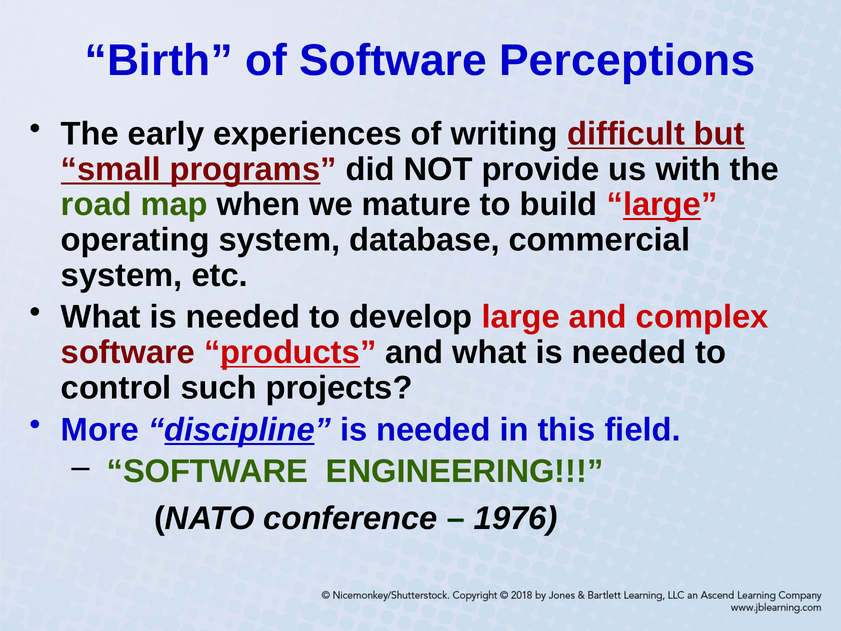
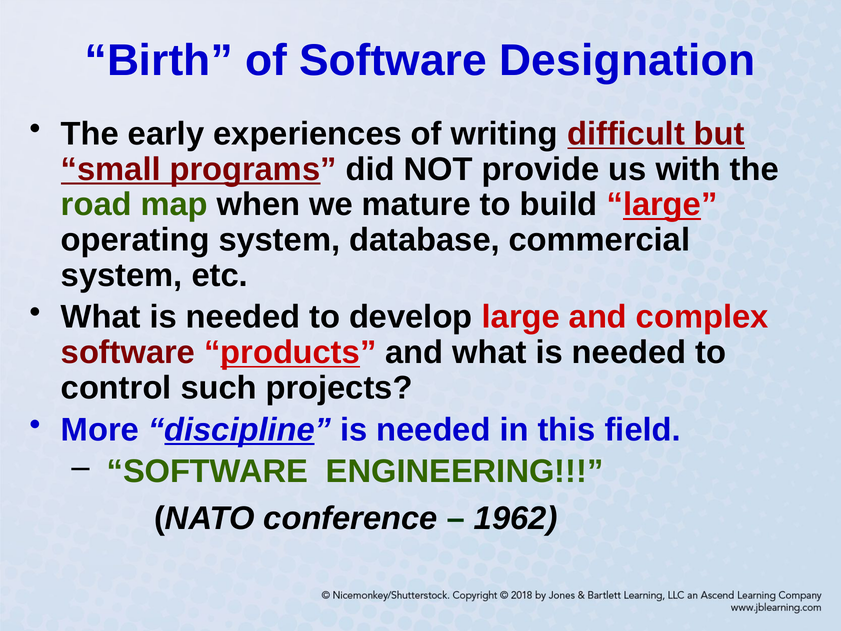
Perceptions: Perceptions -> Designation
1976: 1976 -> 1962
